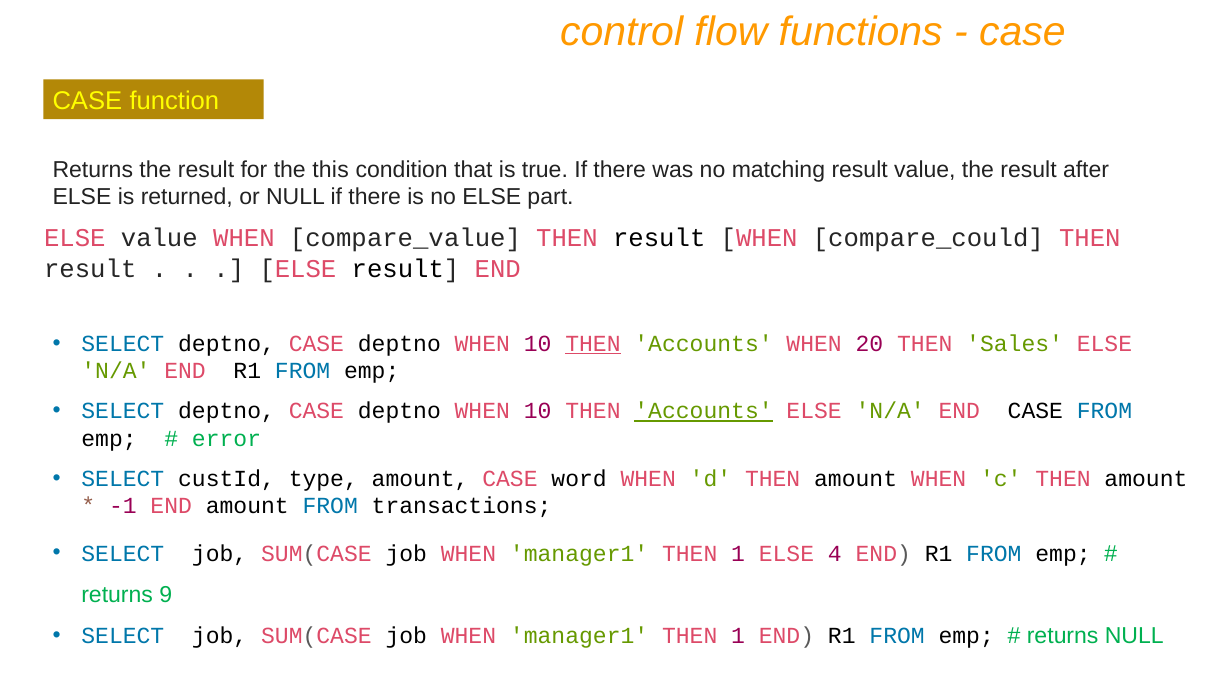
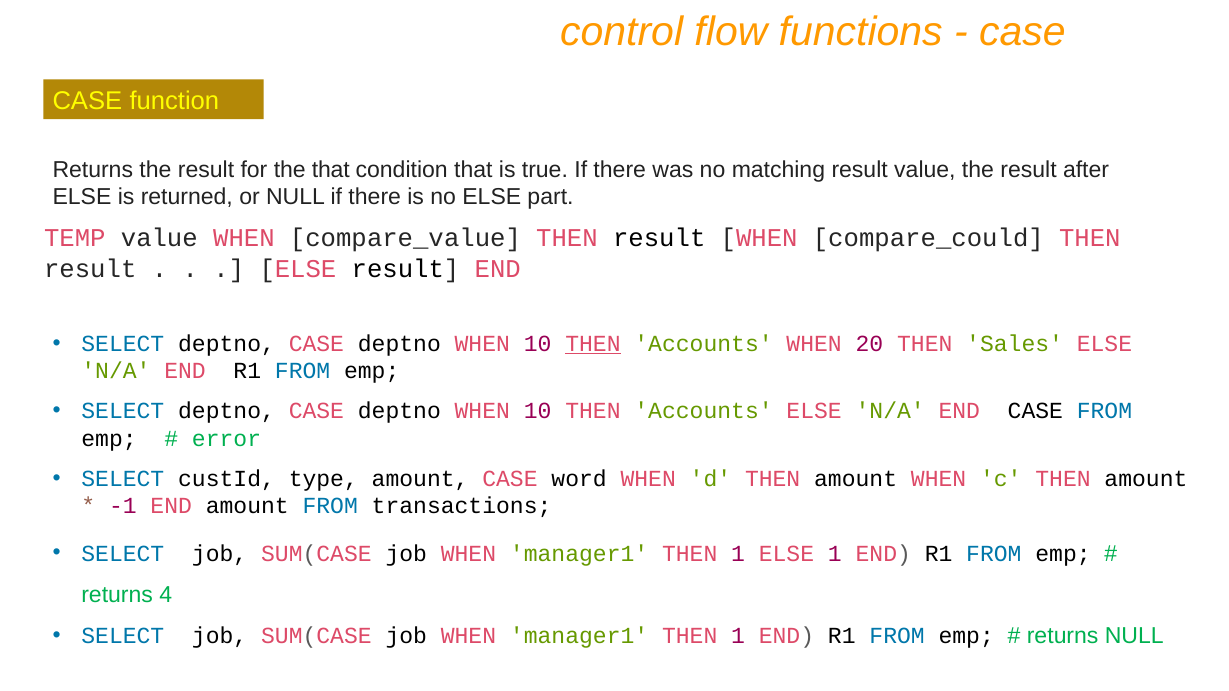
the this: this -> that
ELSE at (75, 238): ELSE -> TEMP
Accounts at (704, 411) underline: present -> none
ELSE 4: 4 -> 1
9: 9 -> 4
